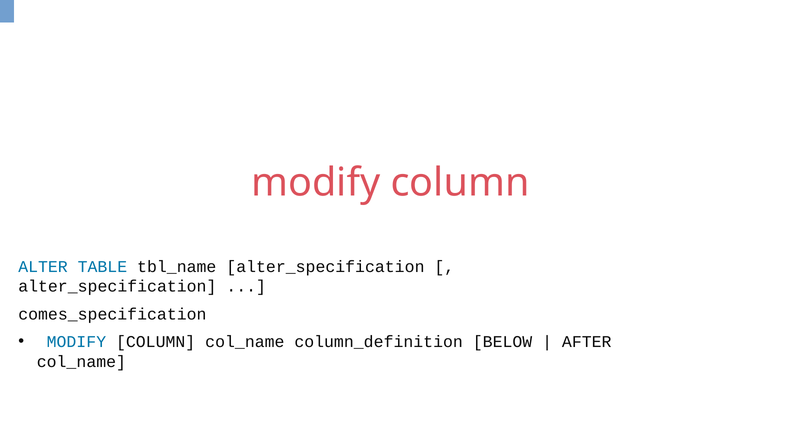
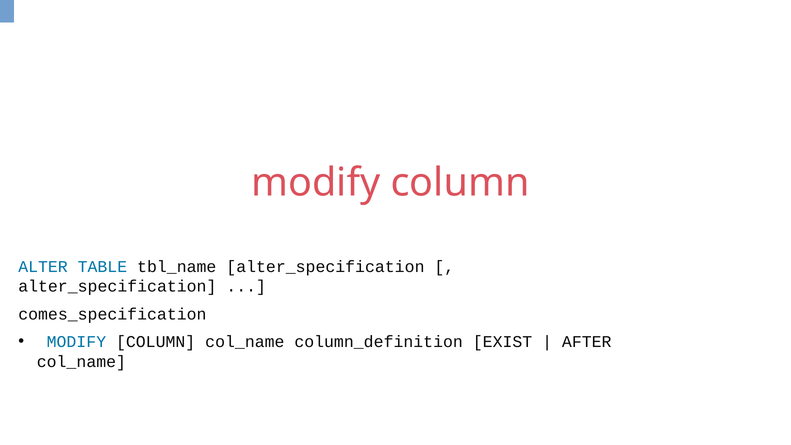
BELOW: BELOW -> EXIST
